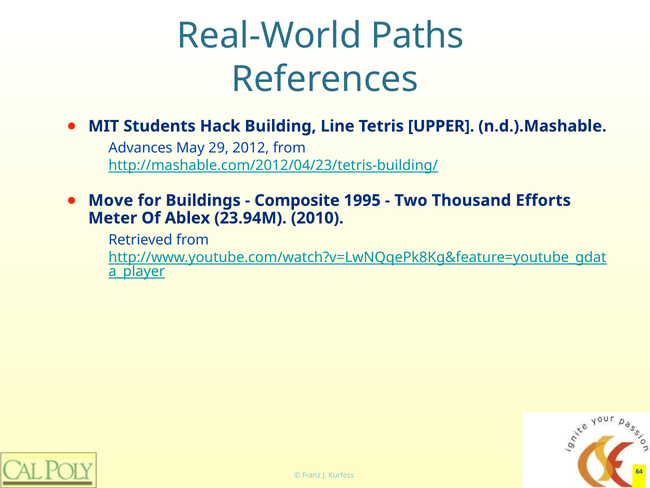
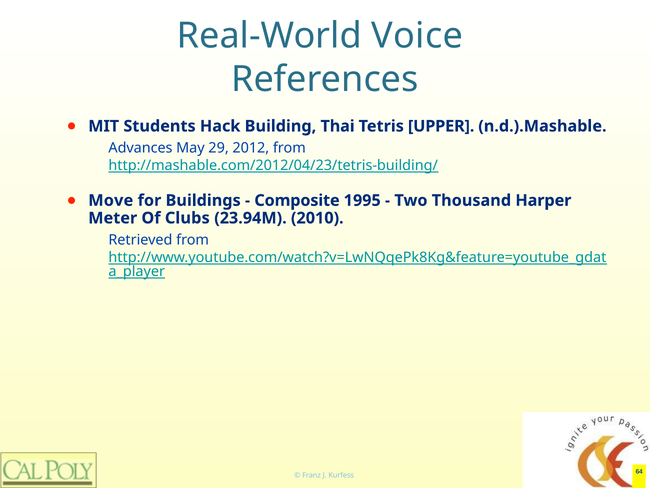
Paths: Paths -> Voice
Line: Line -> Thai
Efforts: Efforts -> Harper
Ablex: Ablex -> Clubs
